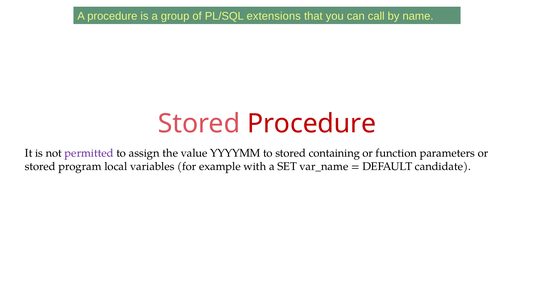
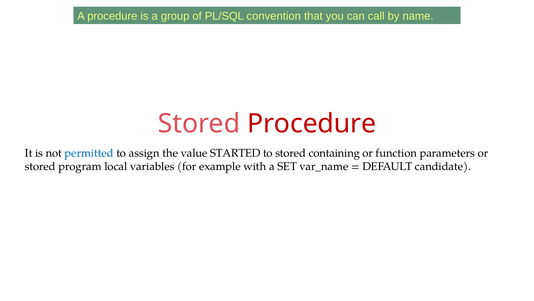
extensions: extensions -> convention
permitted colour: purple -> blue
YYYYMM: YYYYMM -> STARTED
